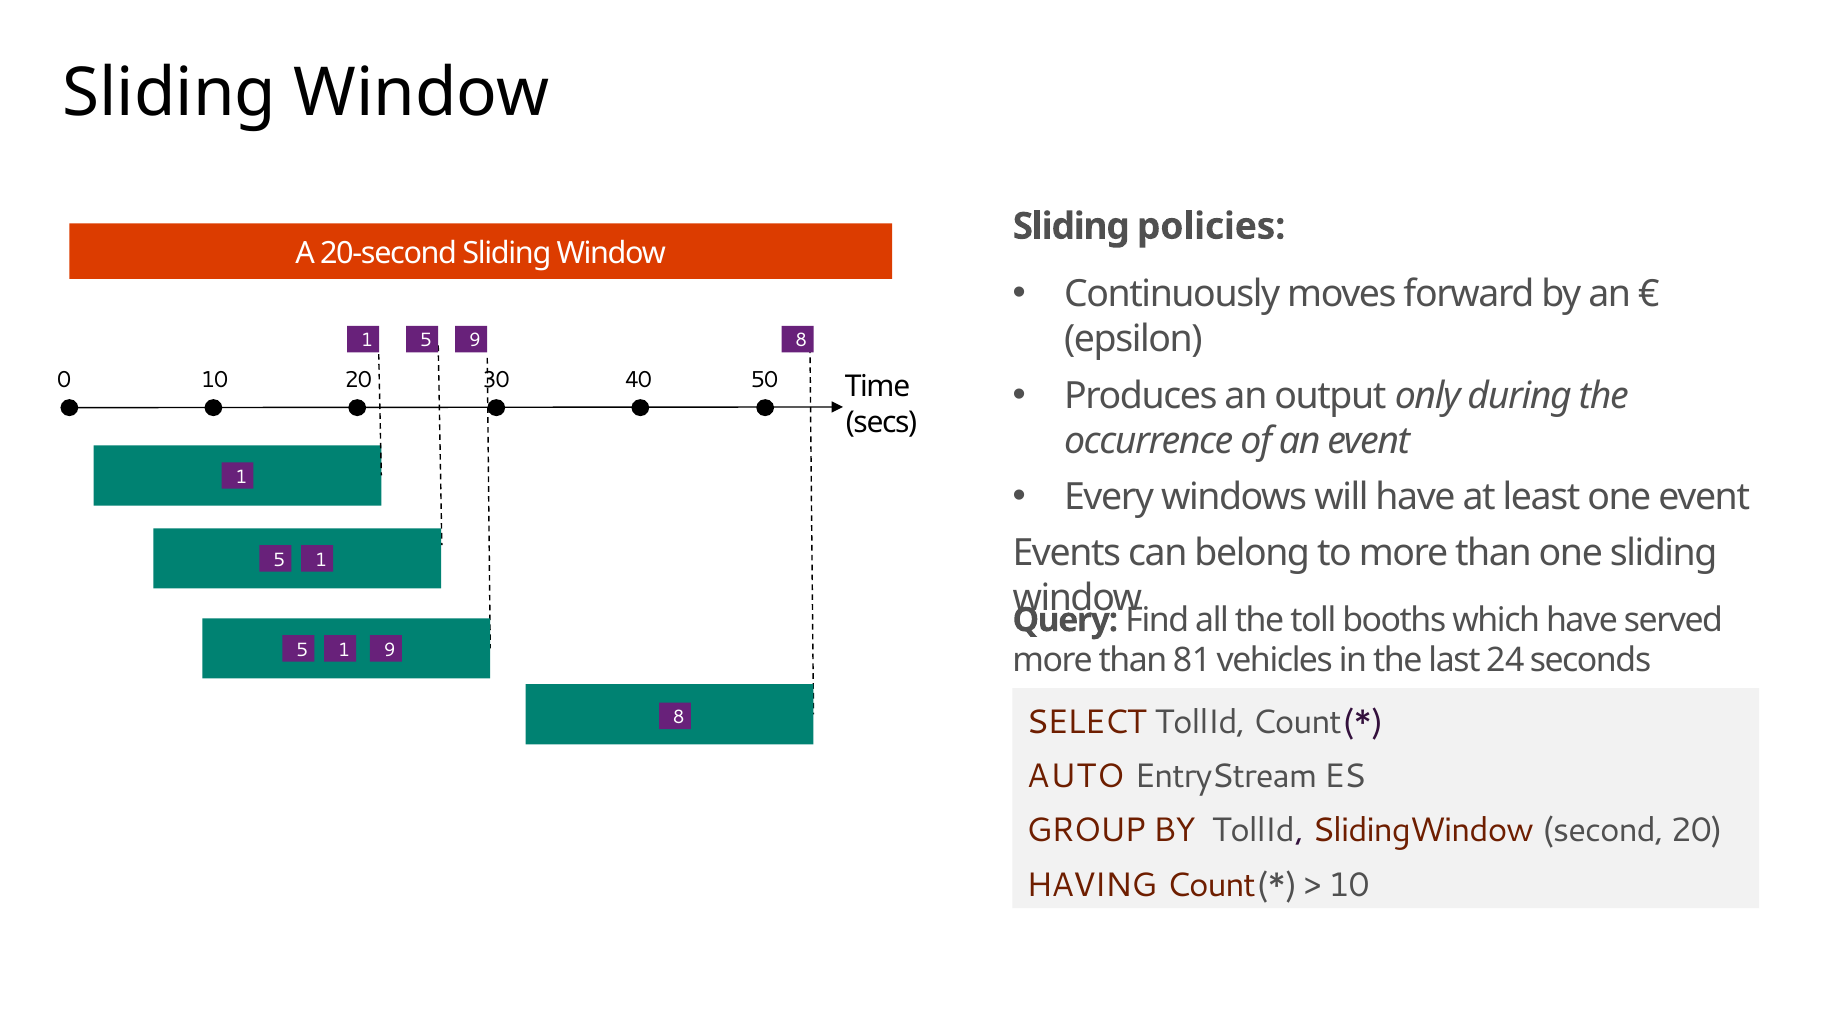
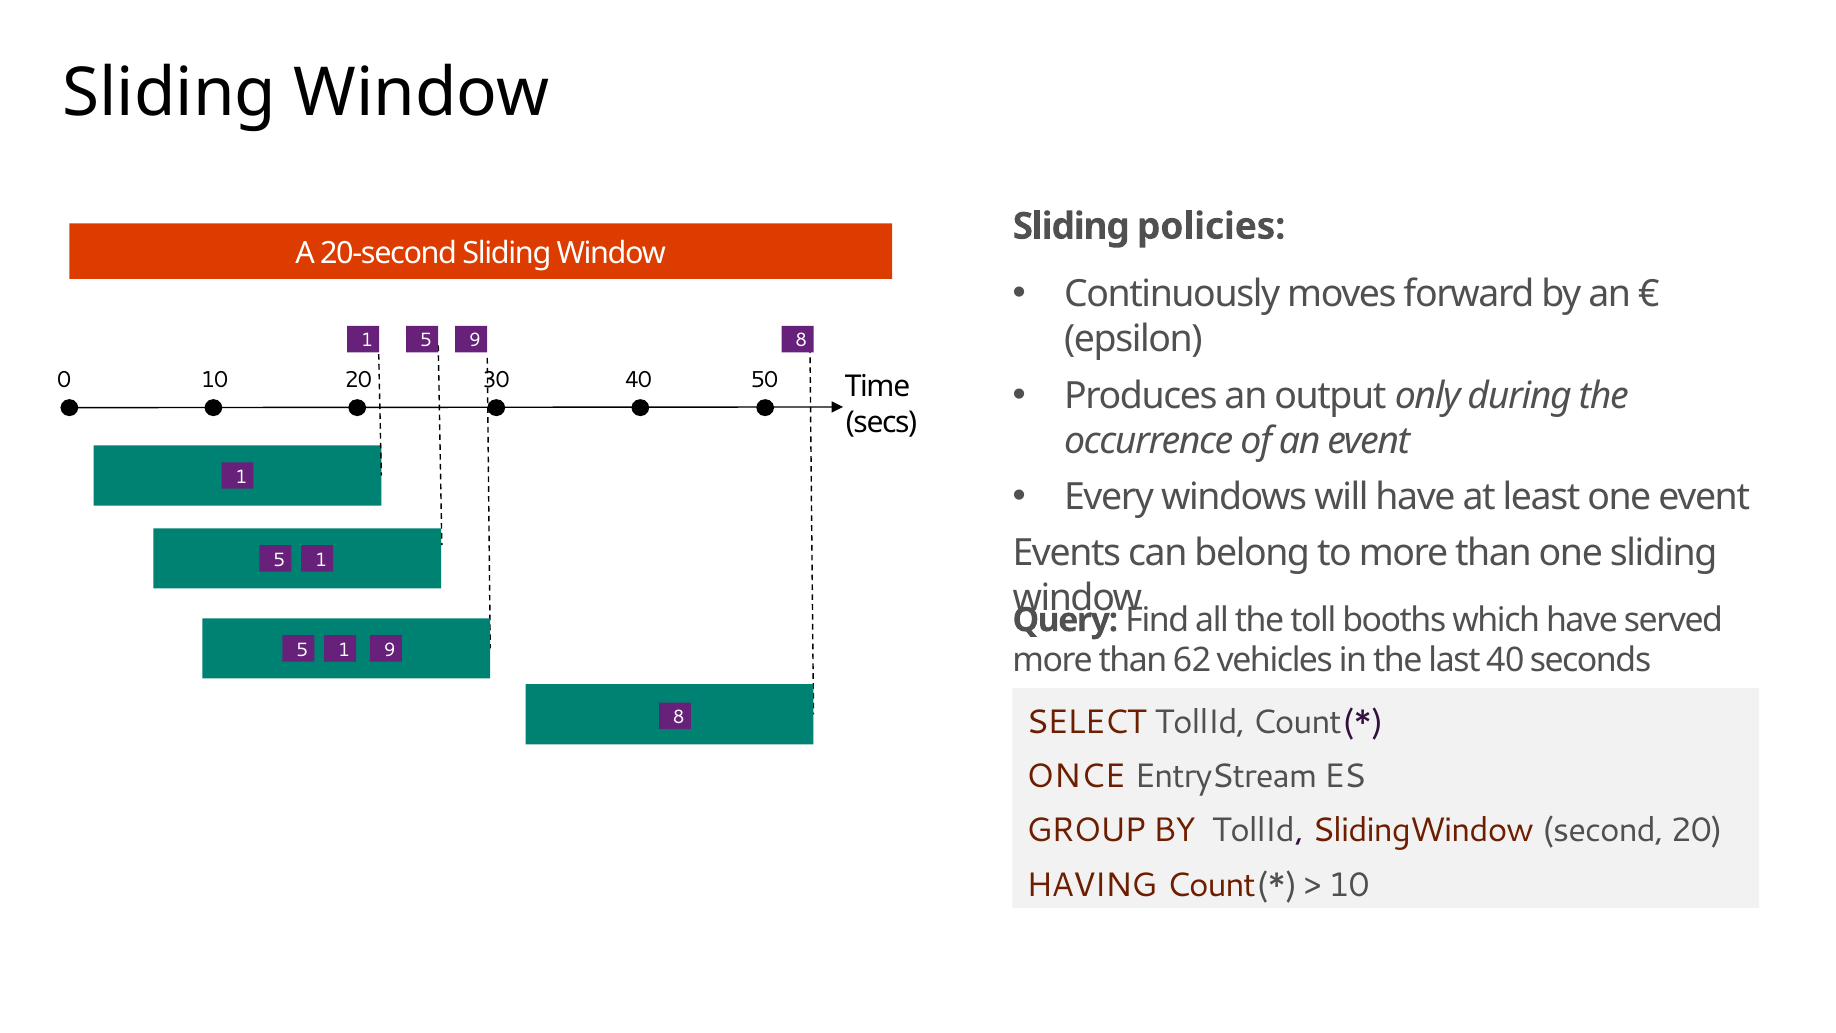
81: 81 -> 62
last 24: 24 -> 40
AUTO: AUTO -> ONCE
